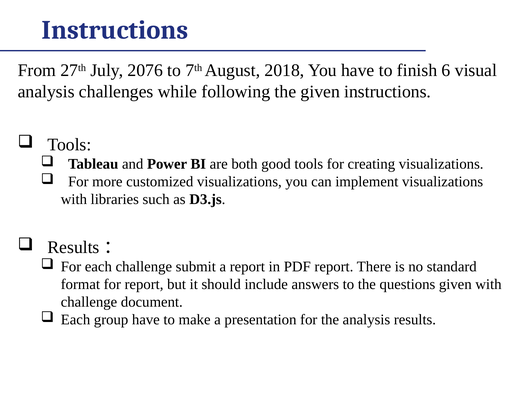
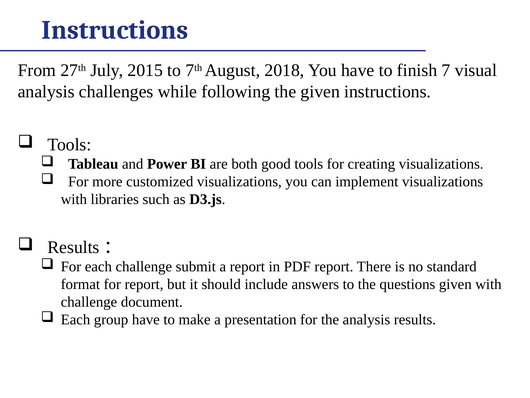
2076: 2076 -> 2015
6: 6 -> 7
